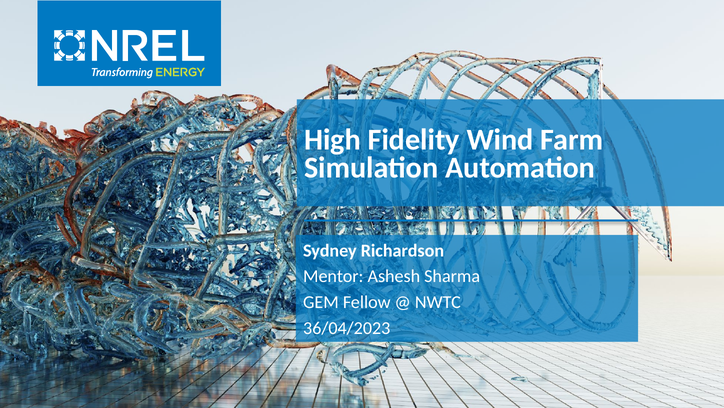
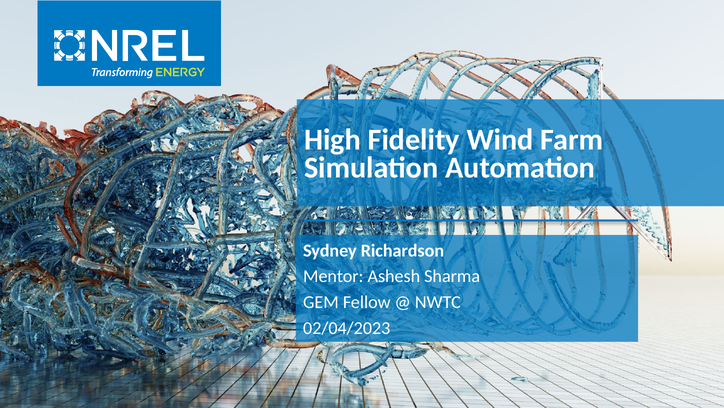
36/04/2023: 36/04/2023 -> 02/04/2023
